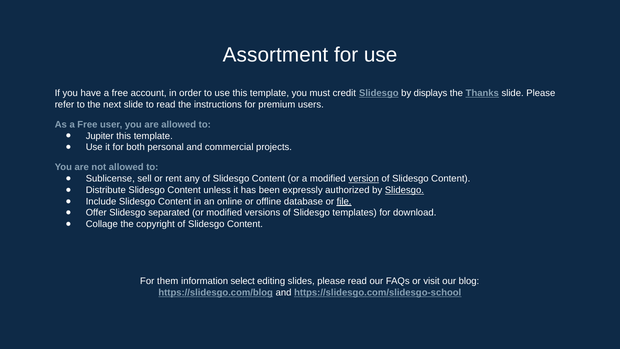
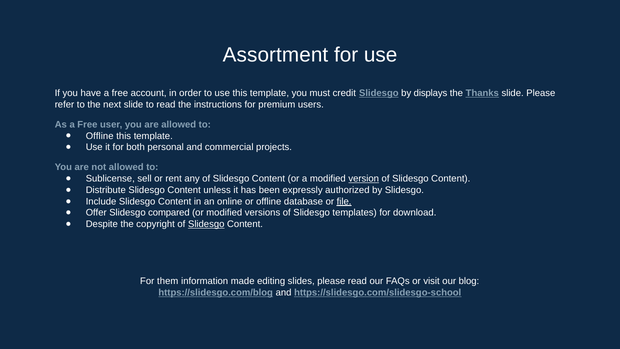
Jupiter at (100, 136): Jupiter -> Offline
Slidesgo at (404, 190) underline: present -> none
separated: separated -> compared
Collage: Collage -> Despite
Slidesgo at (206, 224) underline: none -> present
select: select -> made
